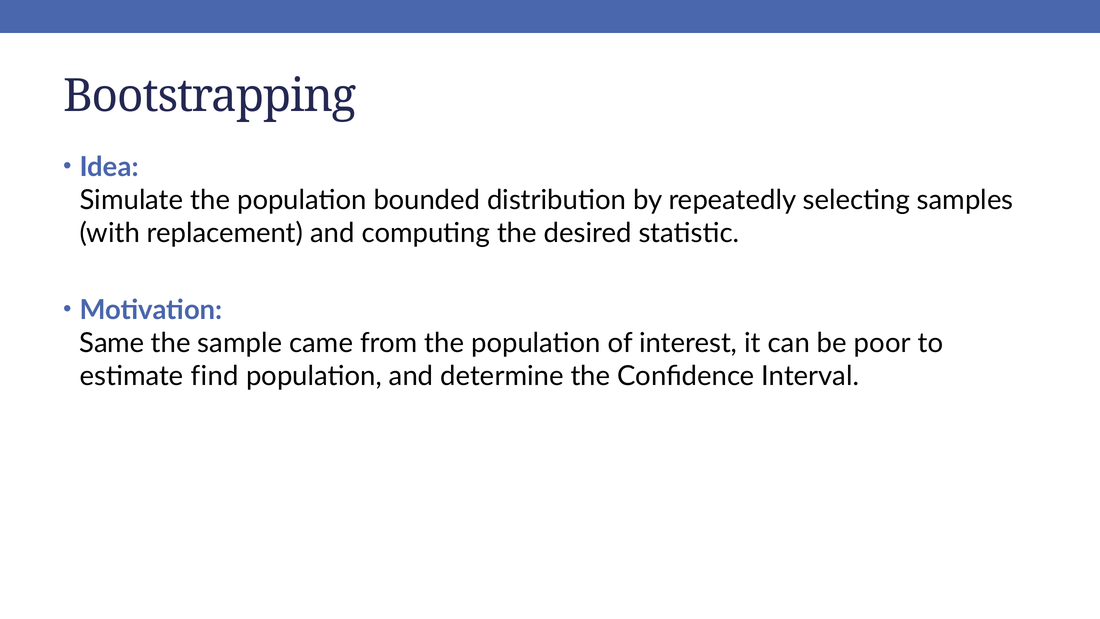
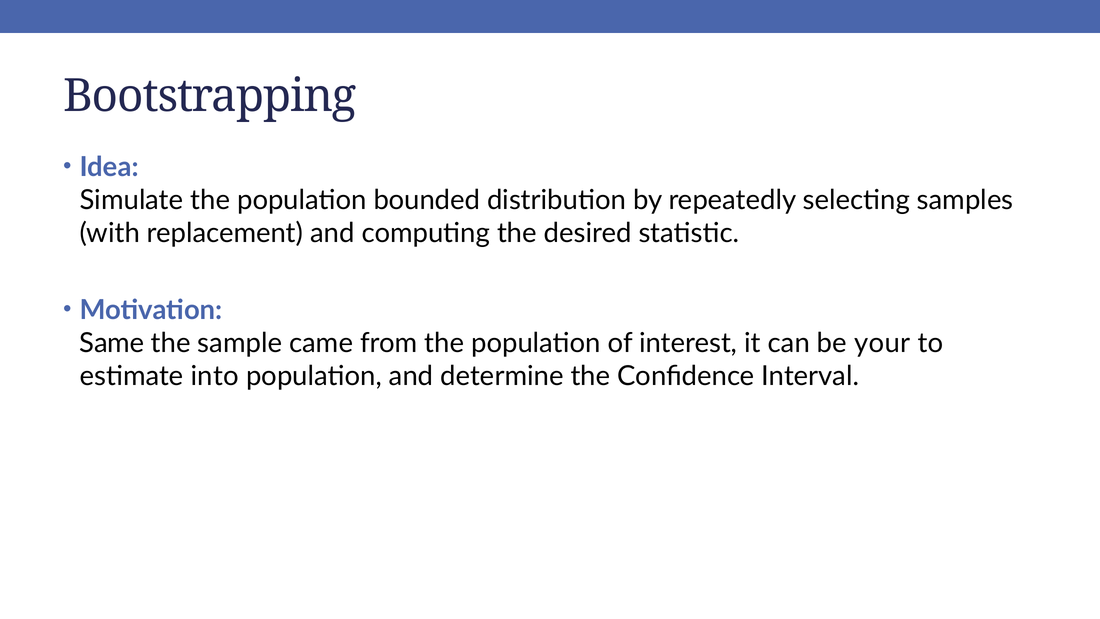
poor: poor -> your
find: find -> into
